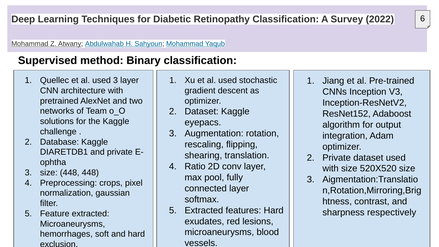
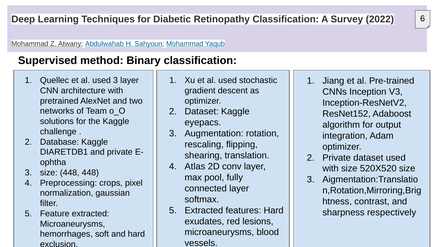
Ratio: Ratio -> Atlas
